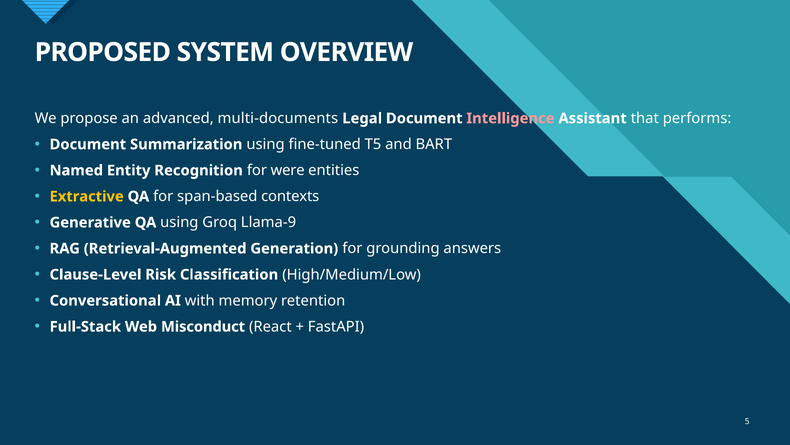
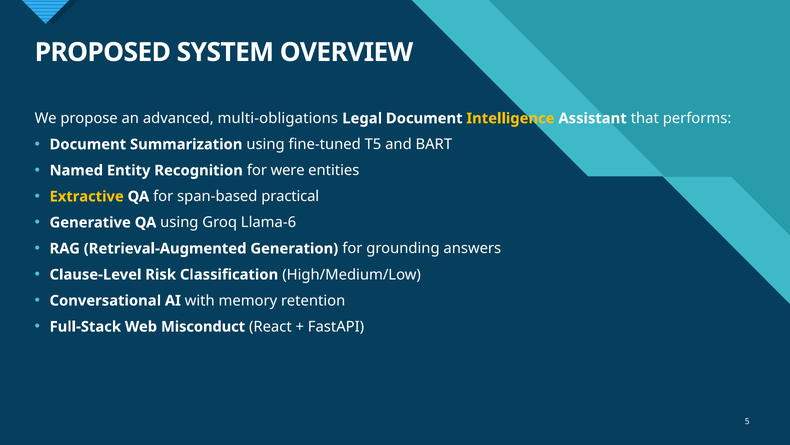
multi-documents: multi-documents -> multi-obligations
Intelligence colour: pink -> yellow
contexts: contexts -> practical
Llama-9: Llama-9 -> Llama-6
